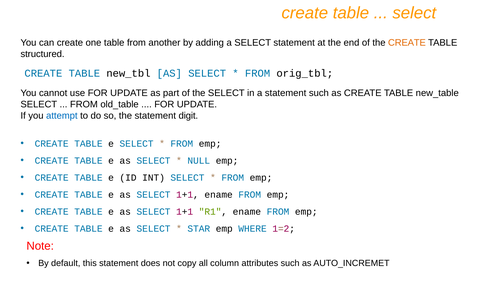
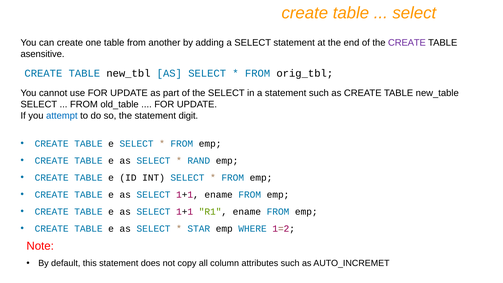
CREATE at (407, 43) colour: orange -> purple
structured: structured -> asensitive
NULL: NULL -> RAND
